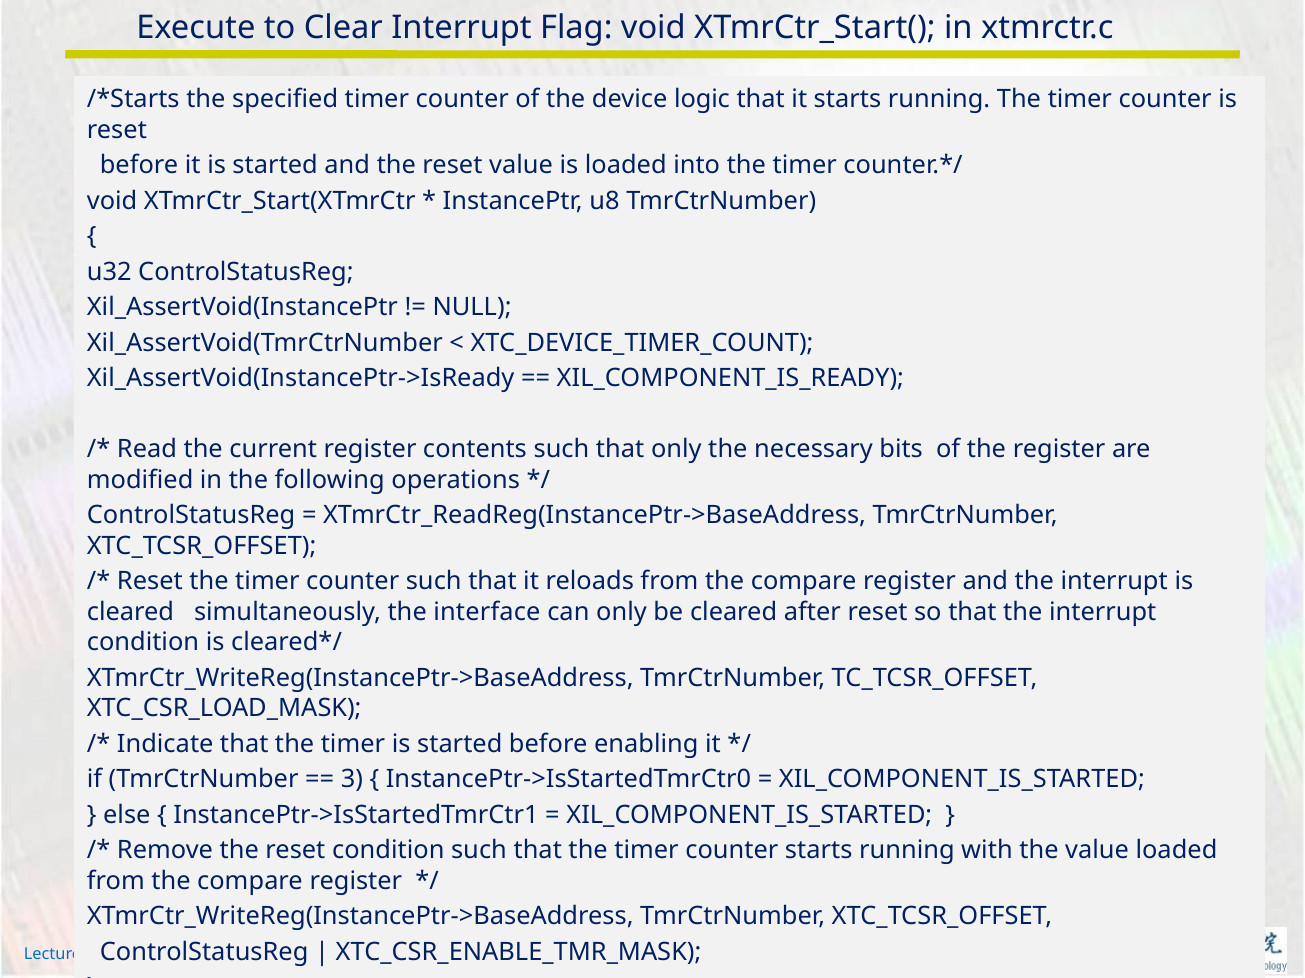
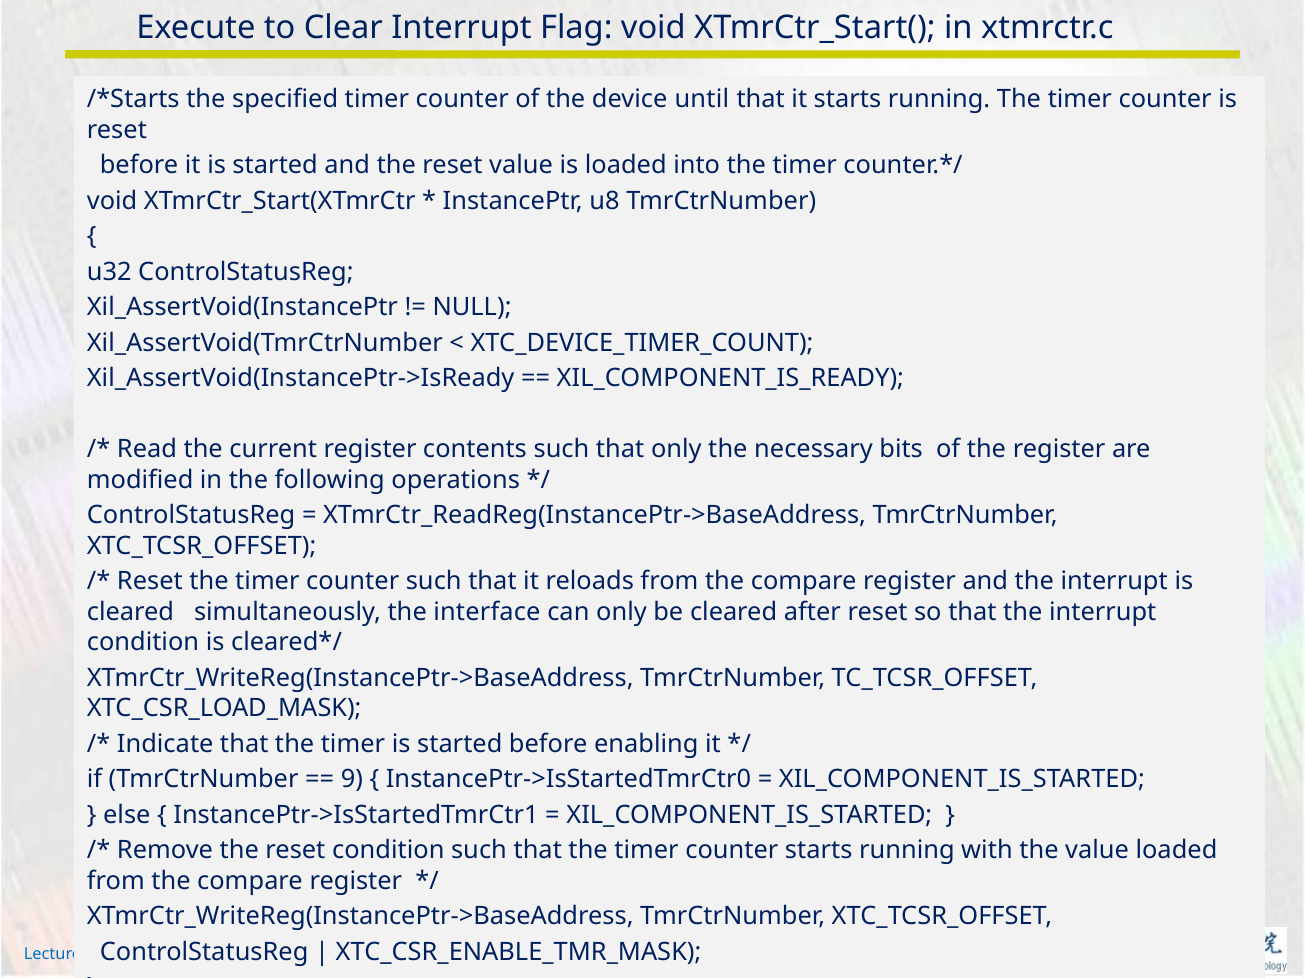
logic: logic -> until
3: 3 -> 9
